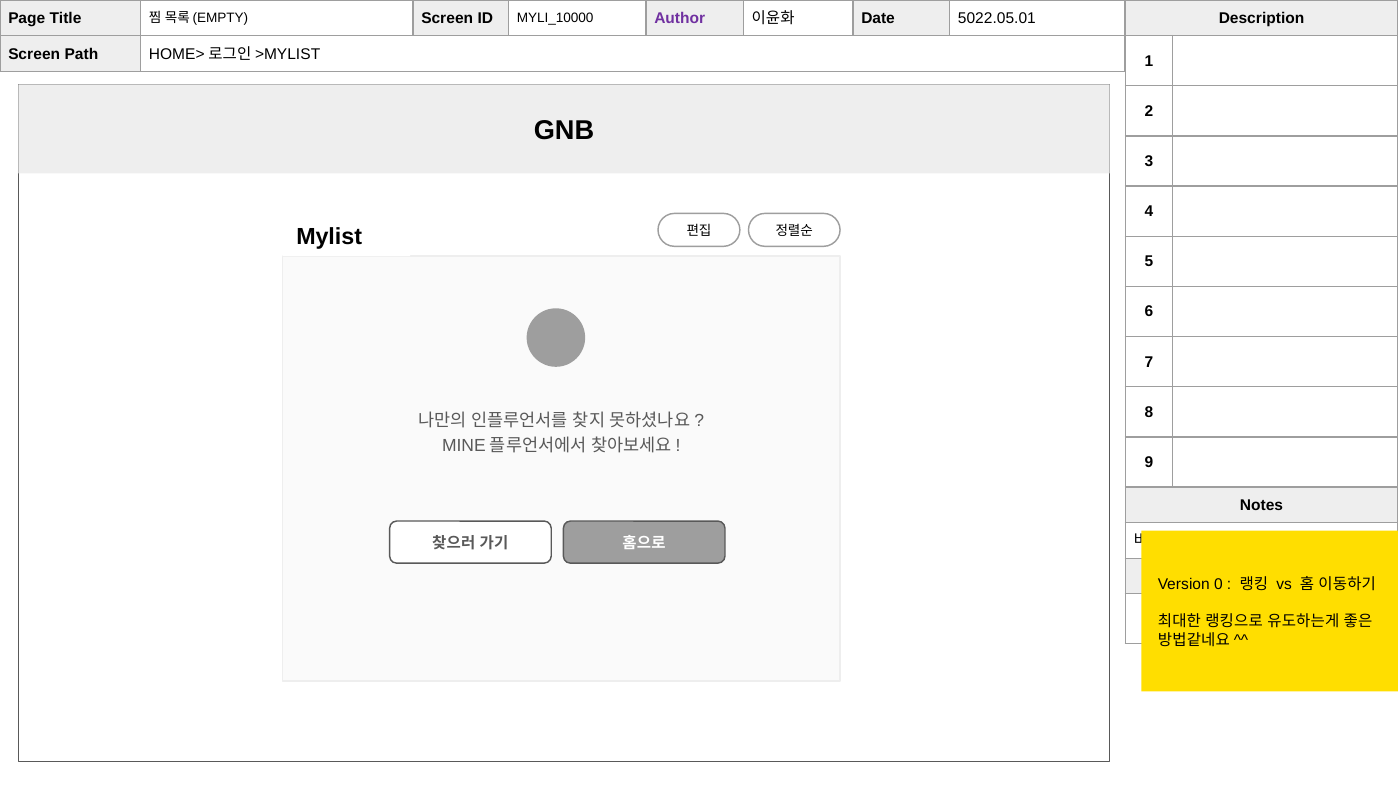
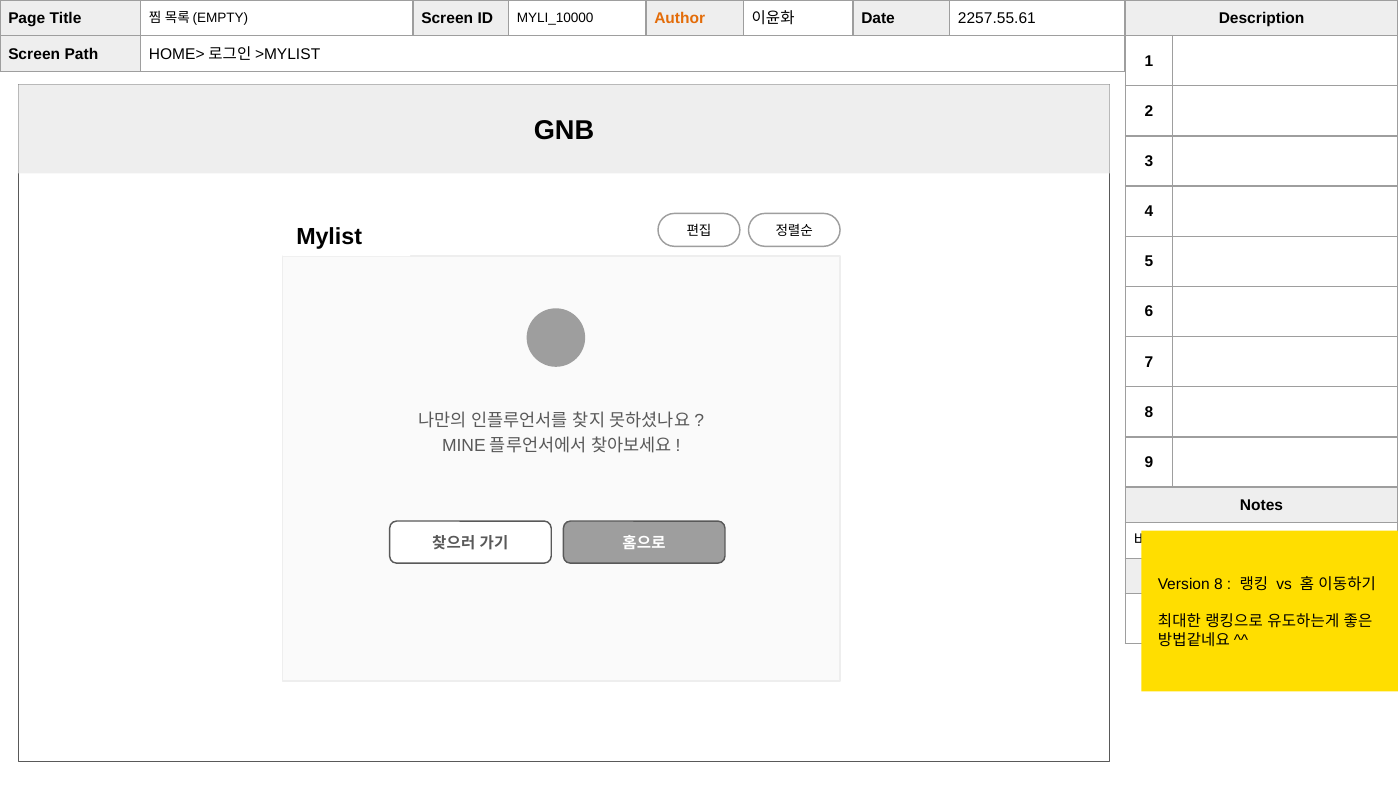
Author colour: purple -> orange
5022.05.01: 5022.05.01 -> 2257.55.61
Version 0: 0 -> 8
